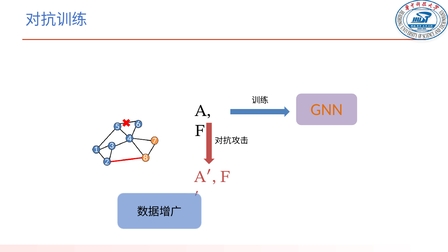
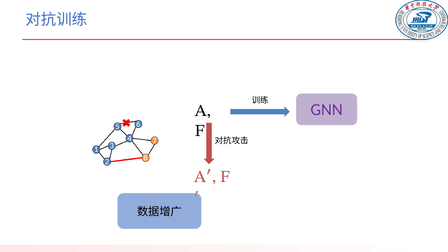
GNN colour: orange -> purple
